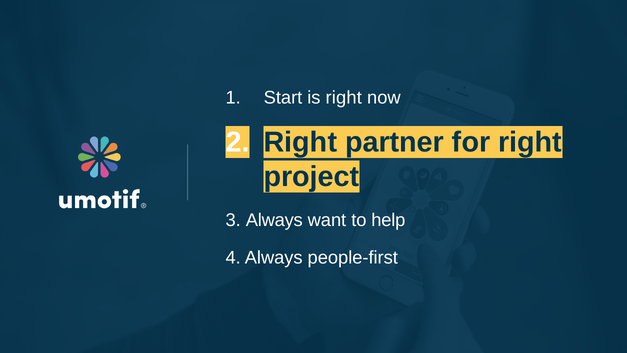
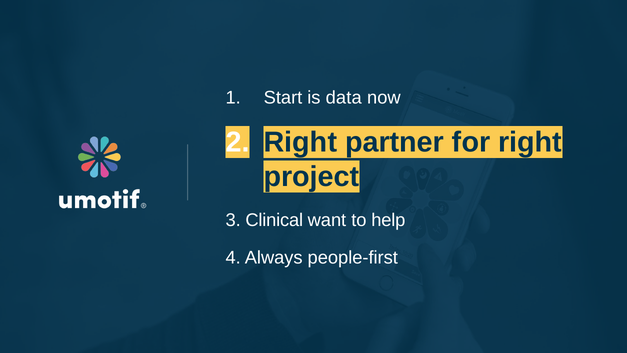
is right: right -> data
3 Always: Always -> Clinical
